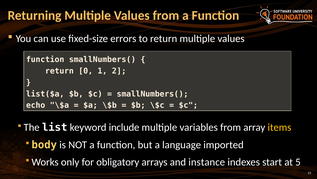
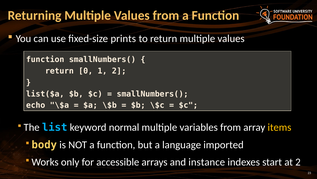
errors: errors -> prints
list colour: white -> light blue
include: include -> normal
obligatory: obligatory -> accessible
at 5: 5 -> 2
